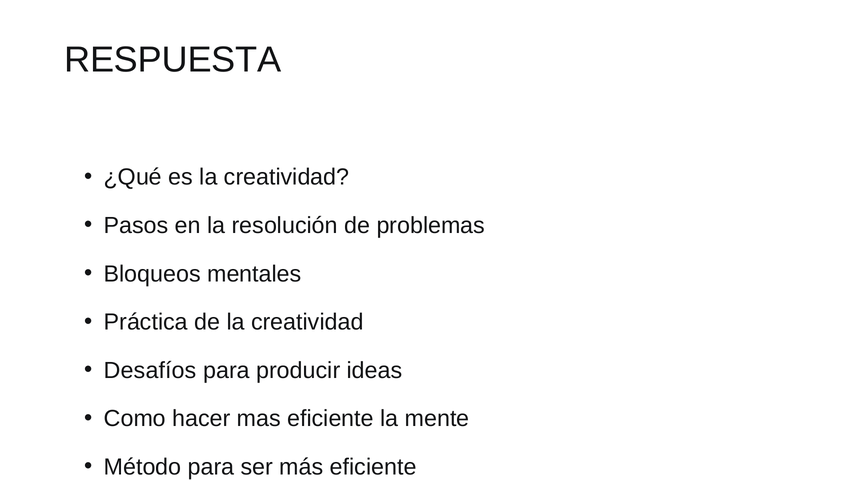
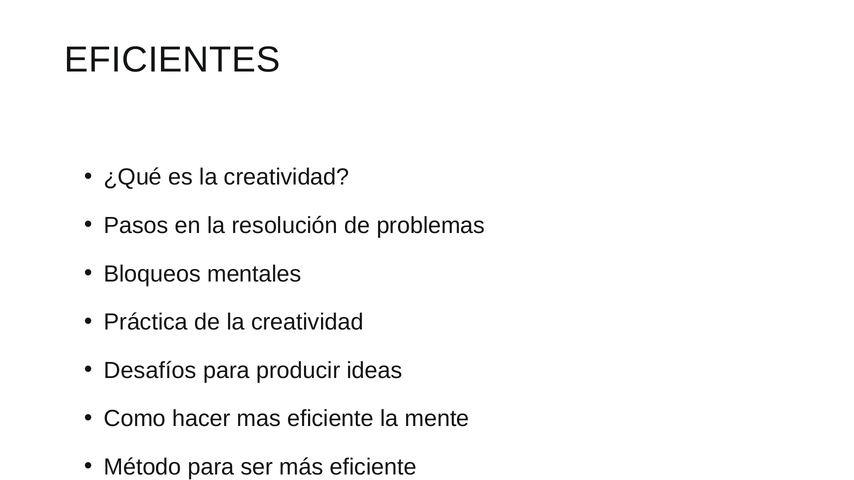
RESPUESTA: RESPUESTA -> EFICIENTES
